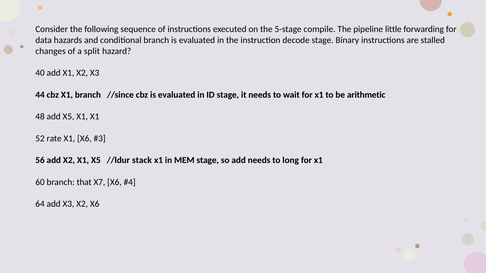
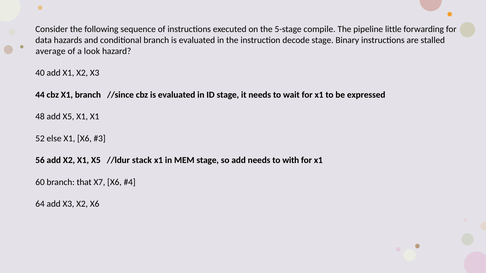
changes: changes -> average
split: split -> look
arithmetic: arithmetic -> expressed
rate: rate -> else
long: long -> with
